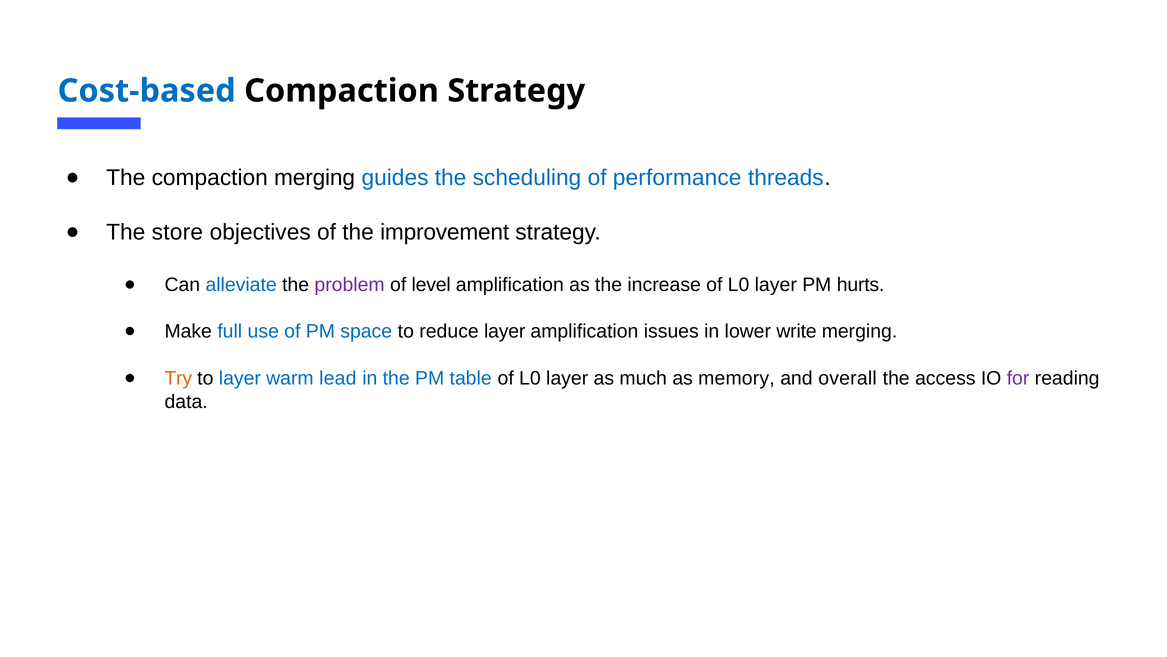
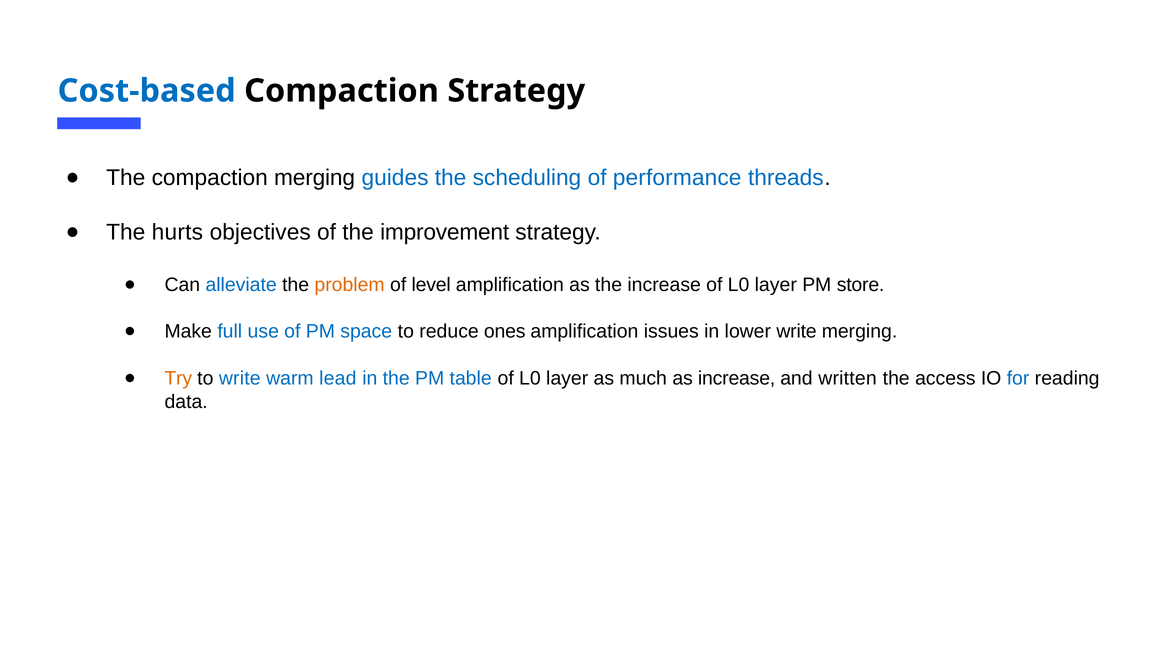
store: store -> hurts
problem colour: purple -> orange
hurts: hurts -> store
reduce layer: layer -> ones
to layer: layer -> write
as memory: memory -> increase
overall: overall -> written
for colour: purple -> blue
